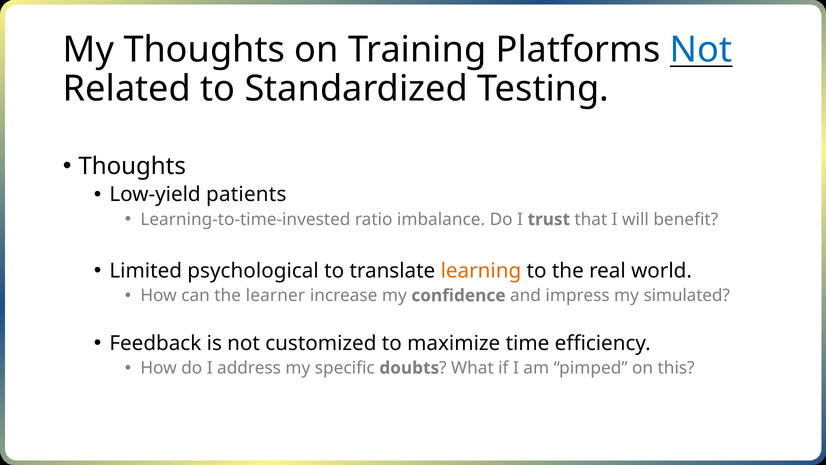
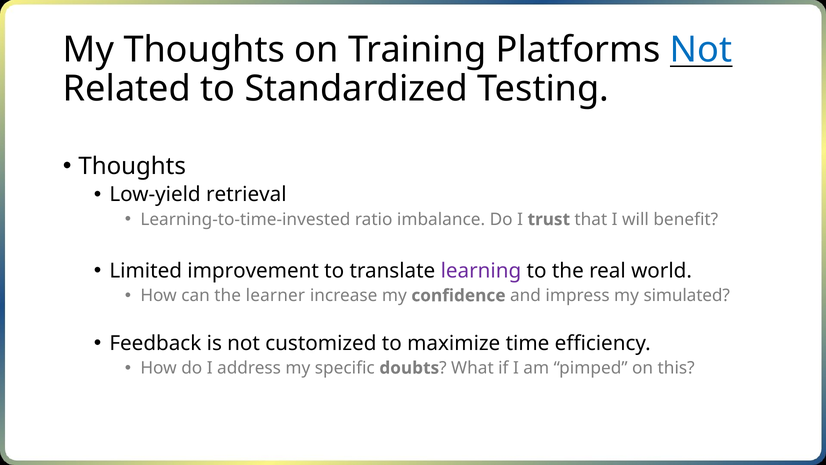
patients: patients -> retrieval
psychological: psychological -> improvement
learning colour: orange -> purple
